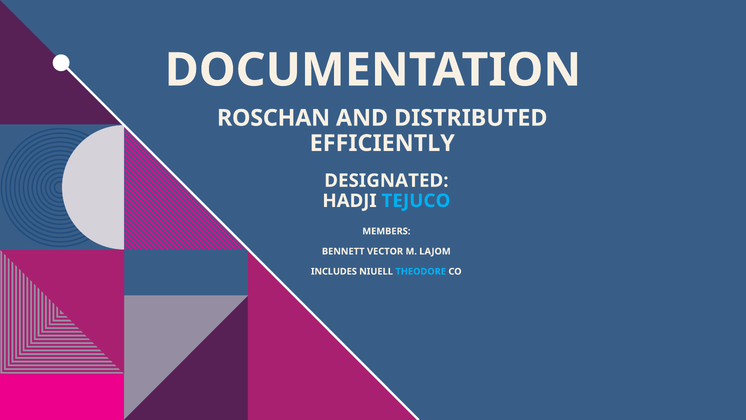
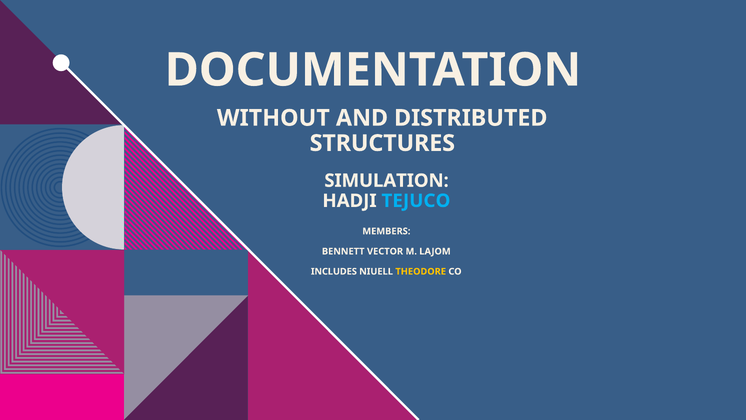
ROSCHAN: ROSCHAN -> WITHOUT
EFFICIENTLY: EFFICIENTLY -> STRUCTURES
DESIGNATED: DESIGNATED -> SIMULATION
THEODORE colour: light blue -> yellow
